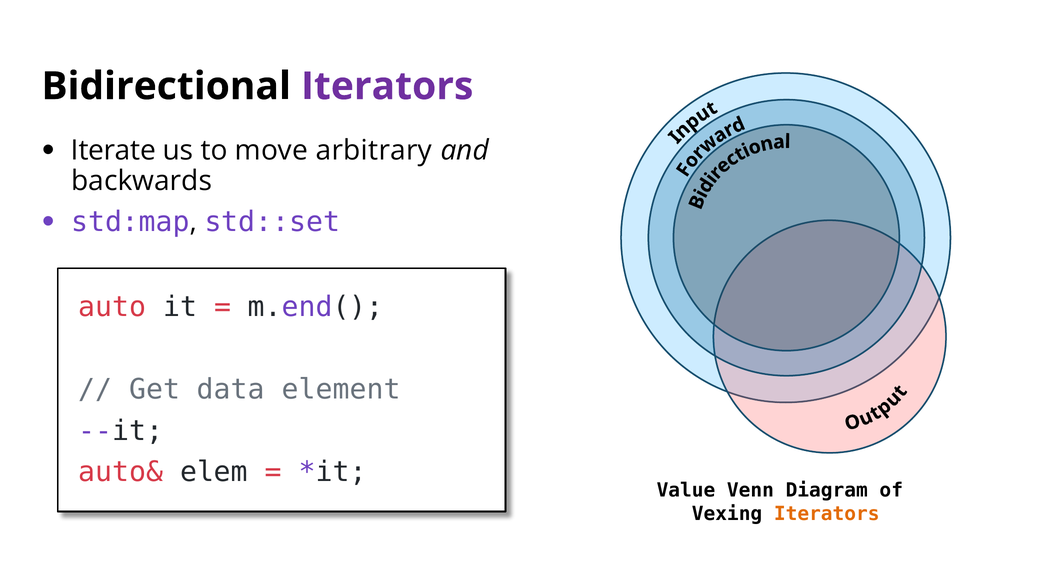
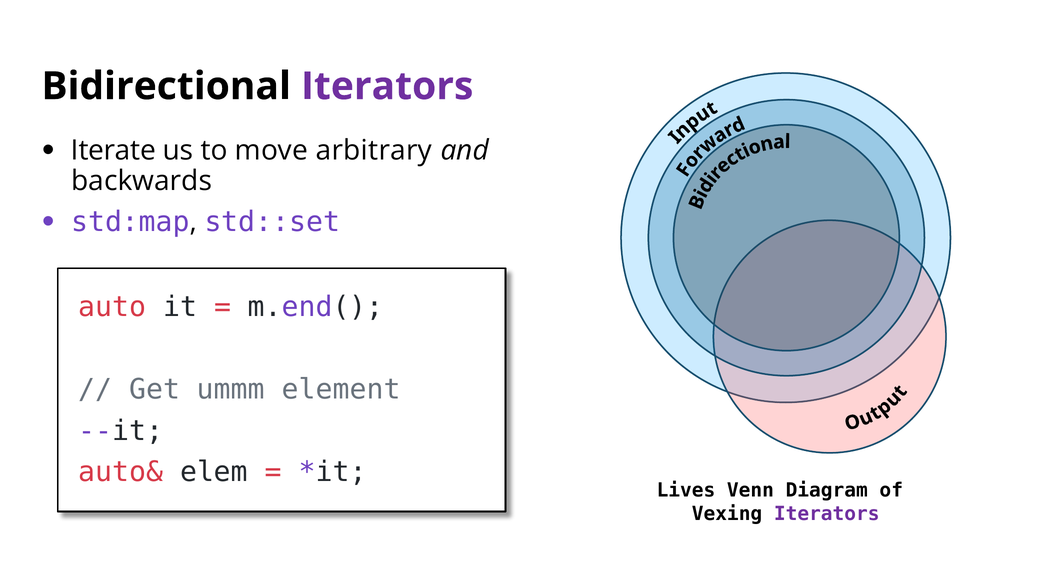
data: data -> ummm
Value: Value -> Lives
Iterators at (827, 514) colour: orange -> purple
